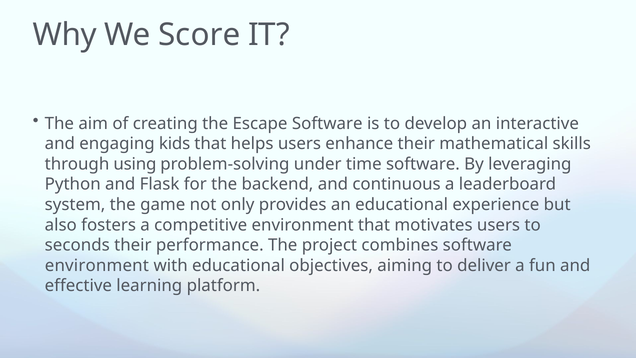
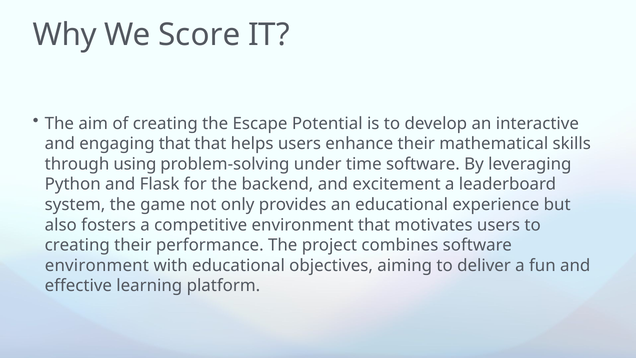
Escape Software: Software -> Potential
engaging kids: kids -> that
continuous: continuous -> excitement
seconds at (77, 245): seconds -> creating
